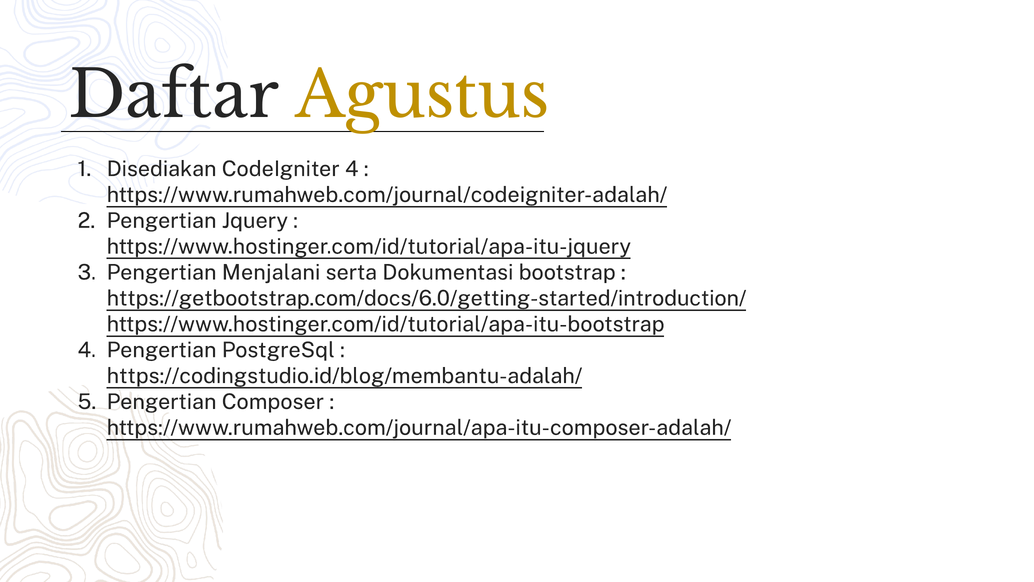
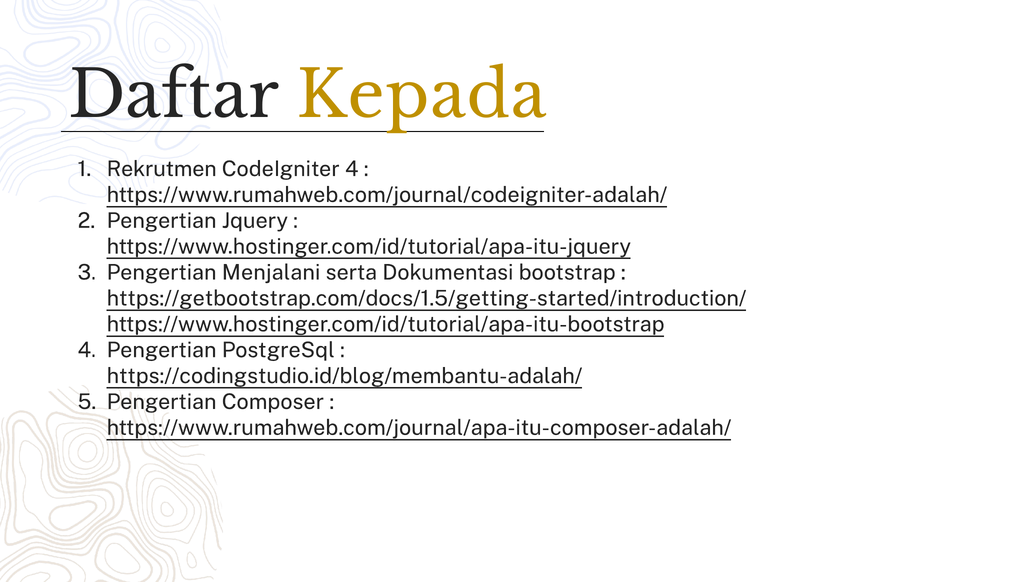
Agustus: Agustus -> Kepada
Disediakan: Disediakan -> Rekrutmen
https://getbootstrap.com/docs/6.0/getting-started/introduction/: https://getbootstrap.com/docs/6.0/getting-started/introduction/ -> https://getbootstrap.com/docs/1.5/getting-started/introduction/
